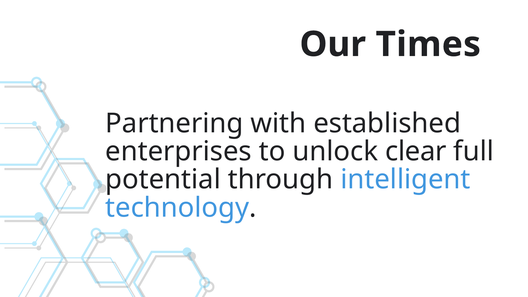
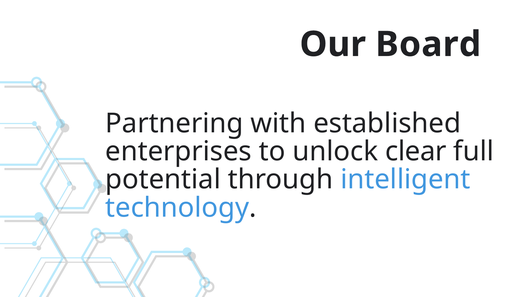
Times: Times -> Board
